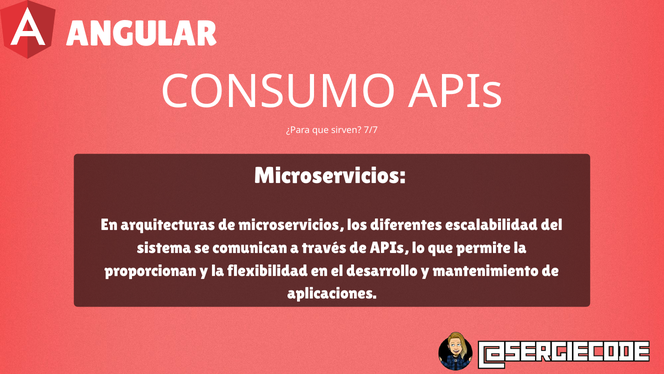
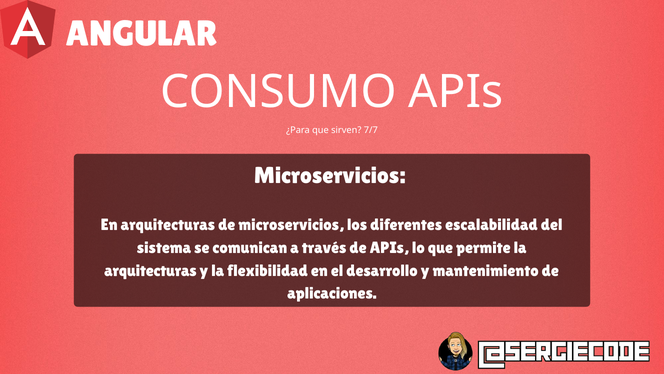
proporcionan at (150, 270): proporcionan -> arquitecturas
